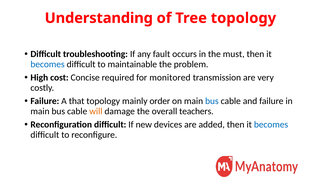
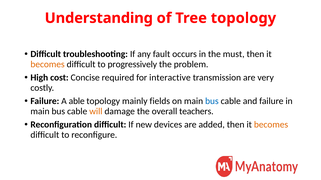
becomes at (48, 64) colour: blue -> orange
maintainable: maintainable -> progressively
monitored: monitored -> interactive
that: that -> able
order: order -> fields
becomes at (271, 125) colour: blue -> orange
